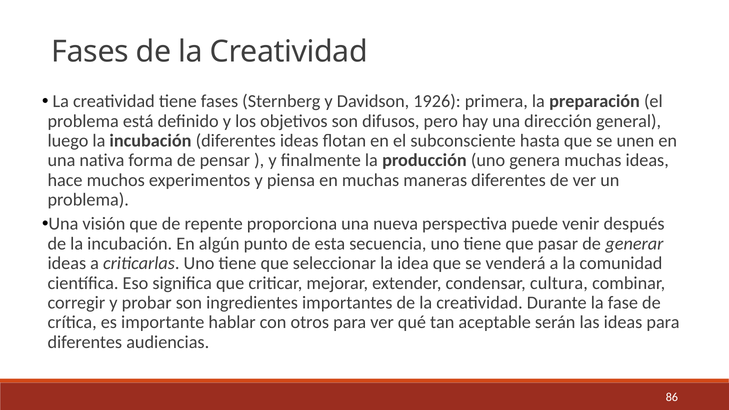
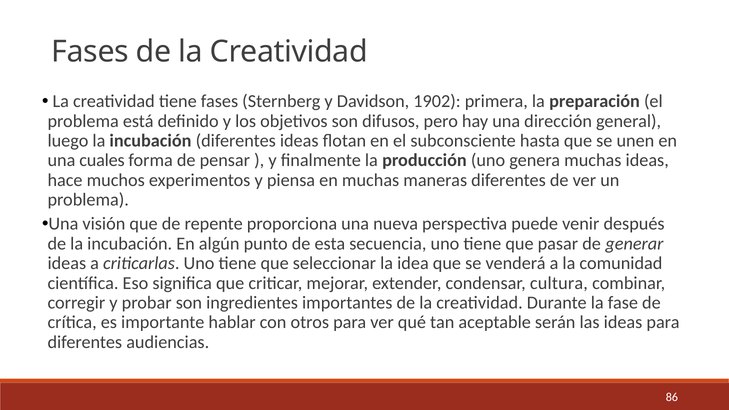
1926: 1926 -> 1902
nativa: nativa -> cuales
